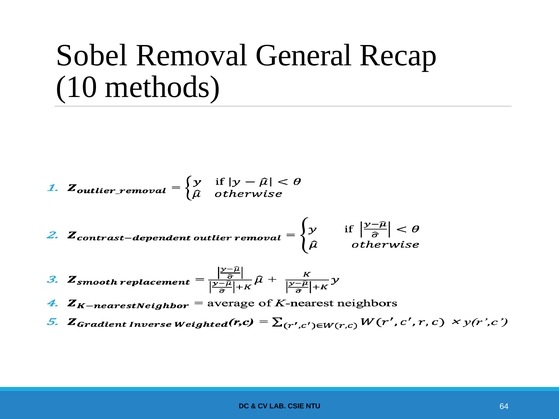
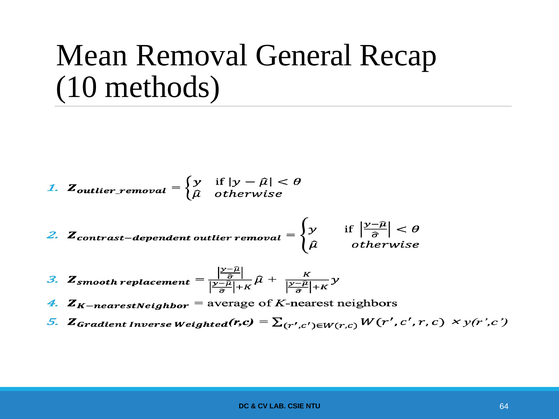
Sobel: Sobel -> Mean
